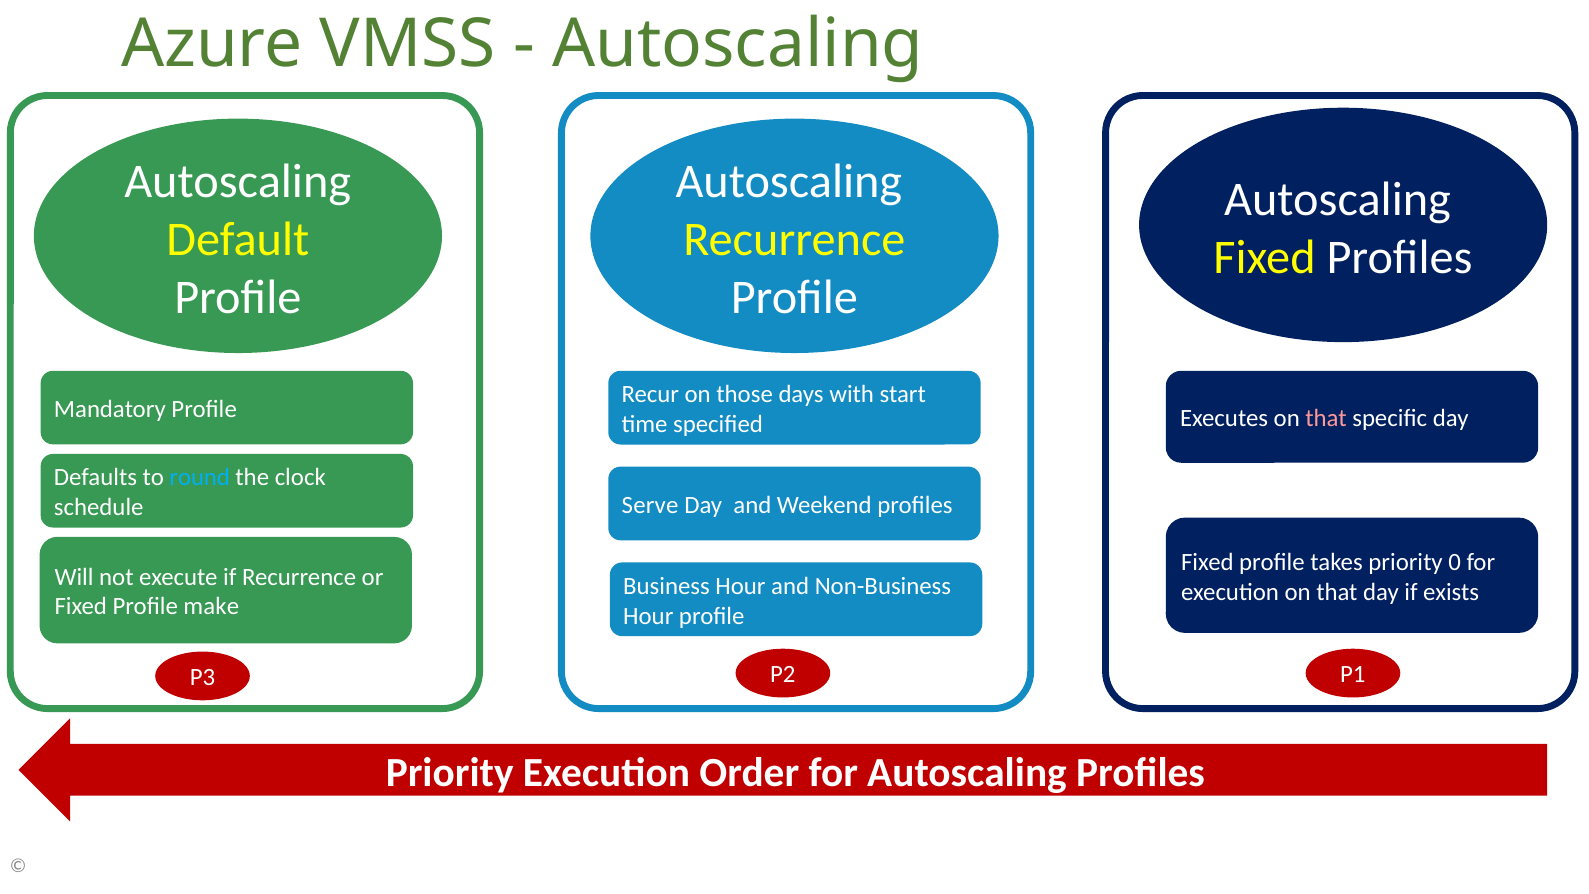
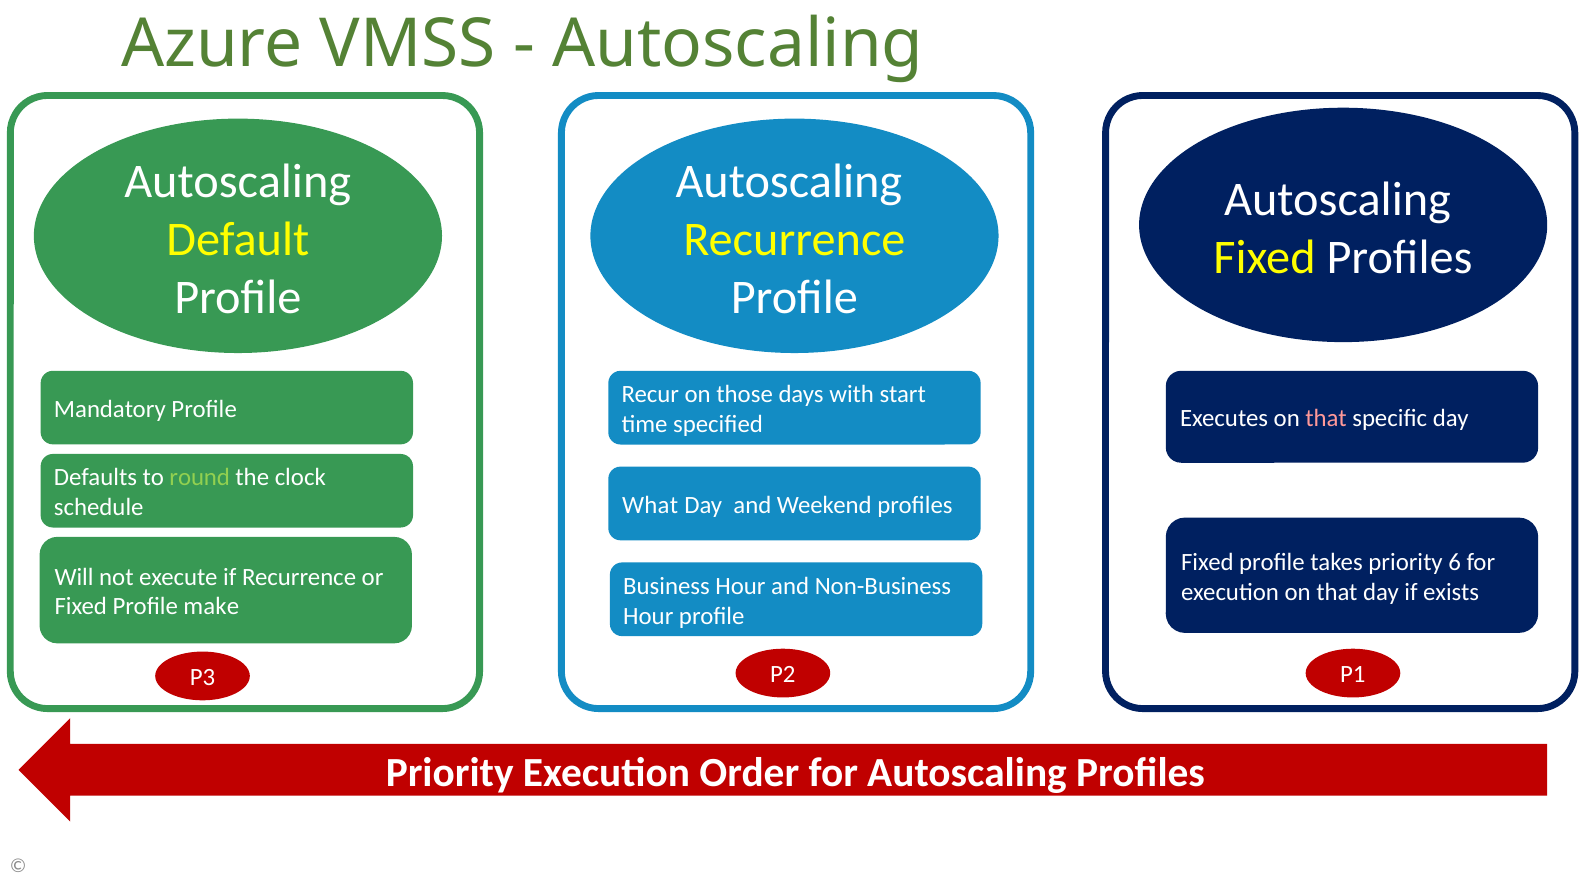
round colour: light blue -> light green
Serve: Serve -> What
0: 0 -> 6
